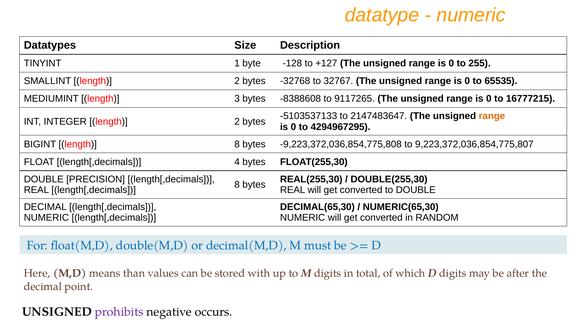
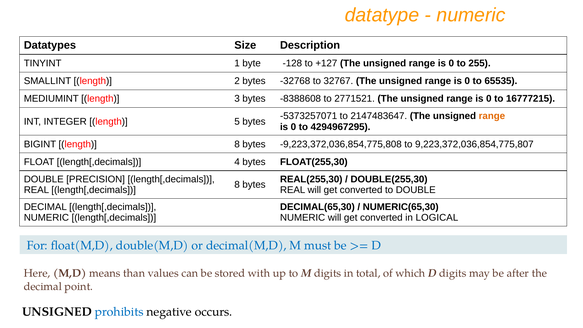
9117265: 9117265 -> 2771521
-5103537133: -5103537133 -> -5373257071
INTEGER length 2: 2 -> 5
RANDOM: RANDOM -> LOGICAL
prohibits colour: purple -> blue
